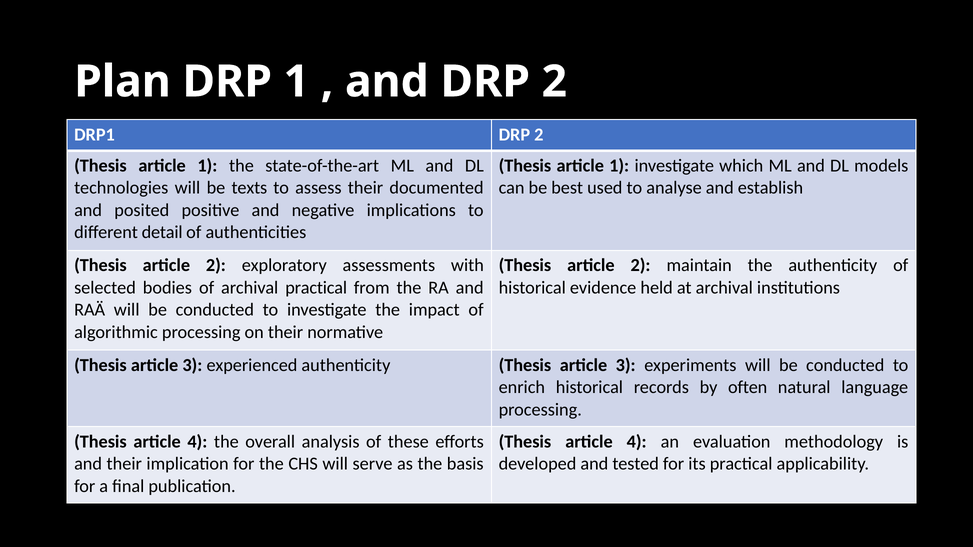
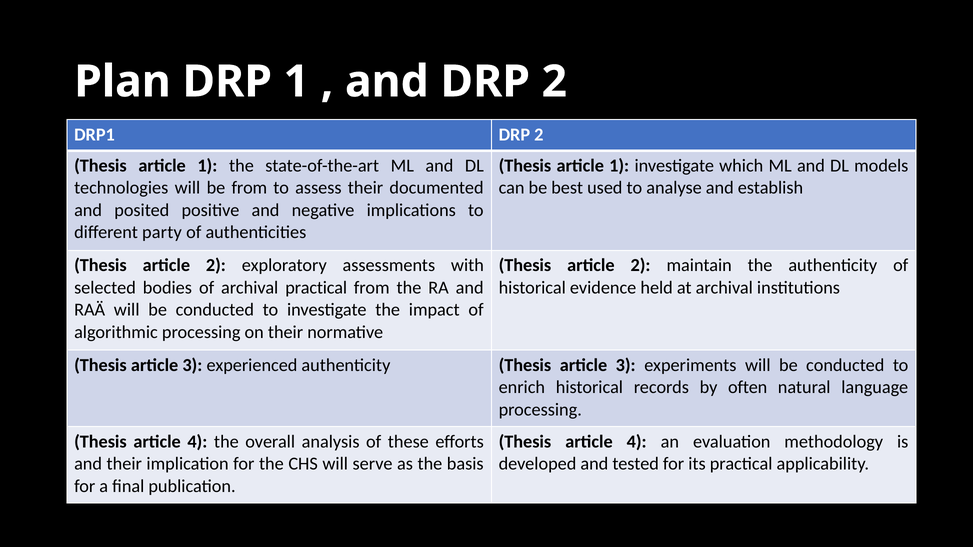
be texts: texts -> from
detail: detail -> party
